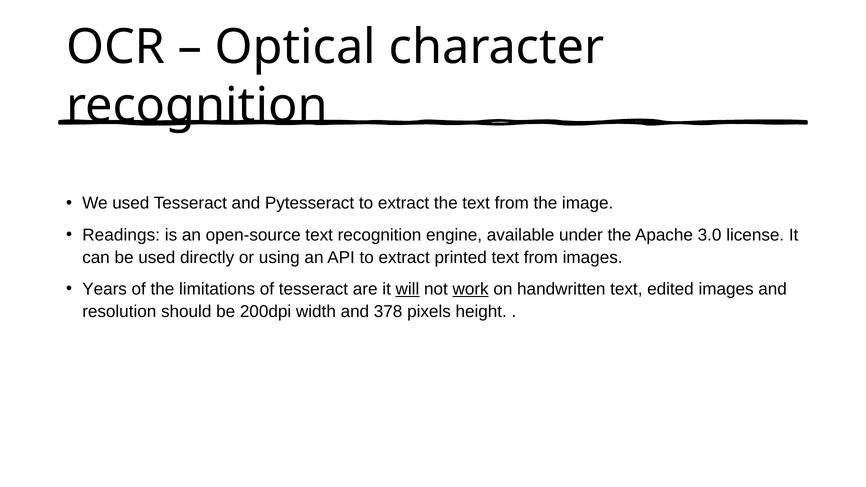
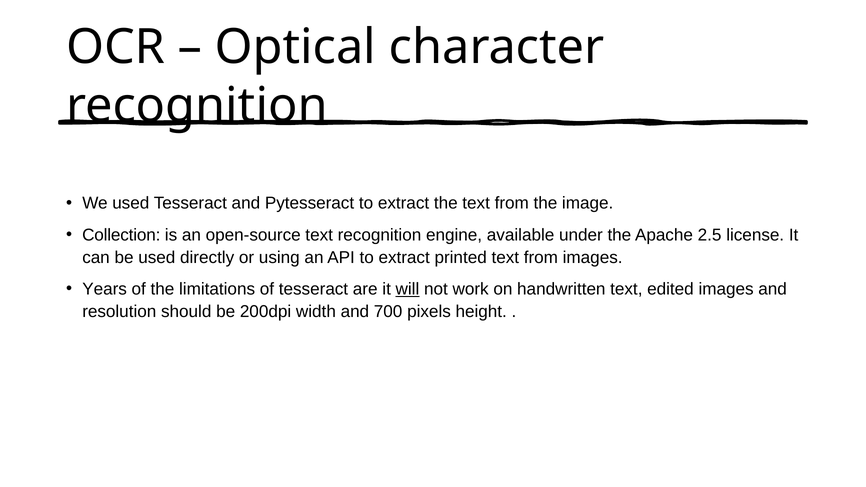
Readings: Readings -> Collection
3.0: 3.0 -> 2.5
work underline: present -> none
378: 378 -> 700
